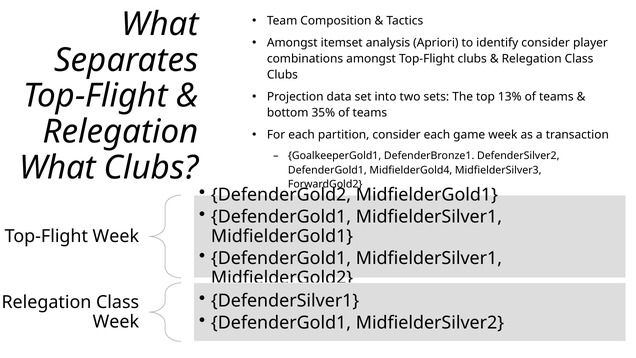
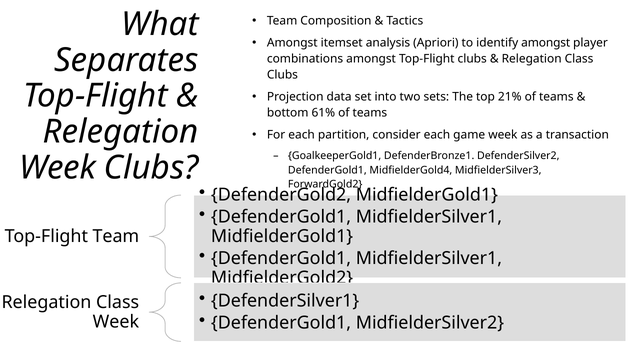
identify consider: consider -> amongst
13%: 13% -> 21%
35%: 35% -> 61%
What at (58, 168): What -> Week
Top-Flight Week: Week -> Team
